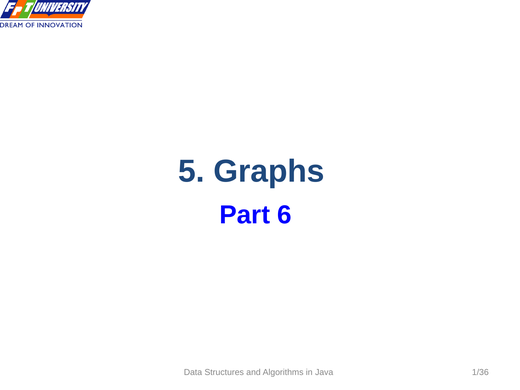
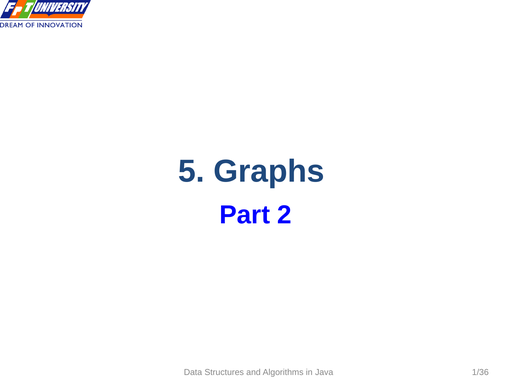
6: 6 -> 2
